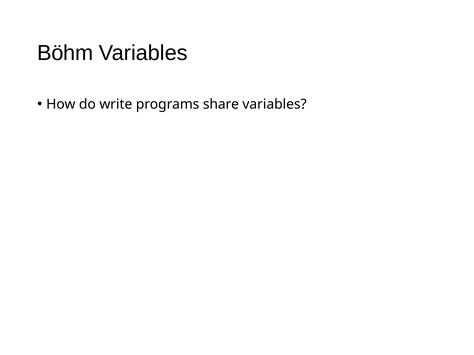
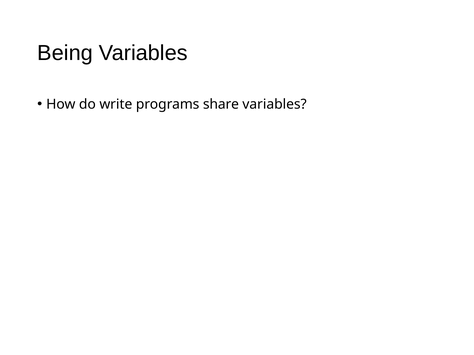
Böhm: Böhm -> Being
